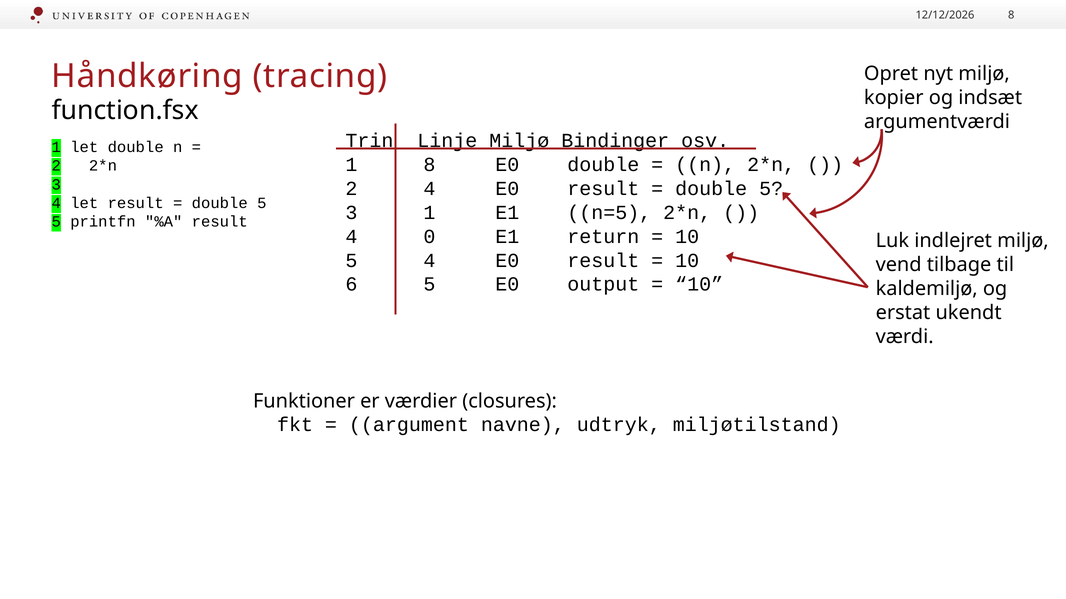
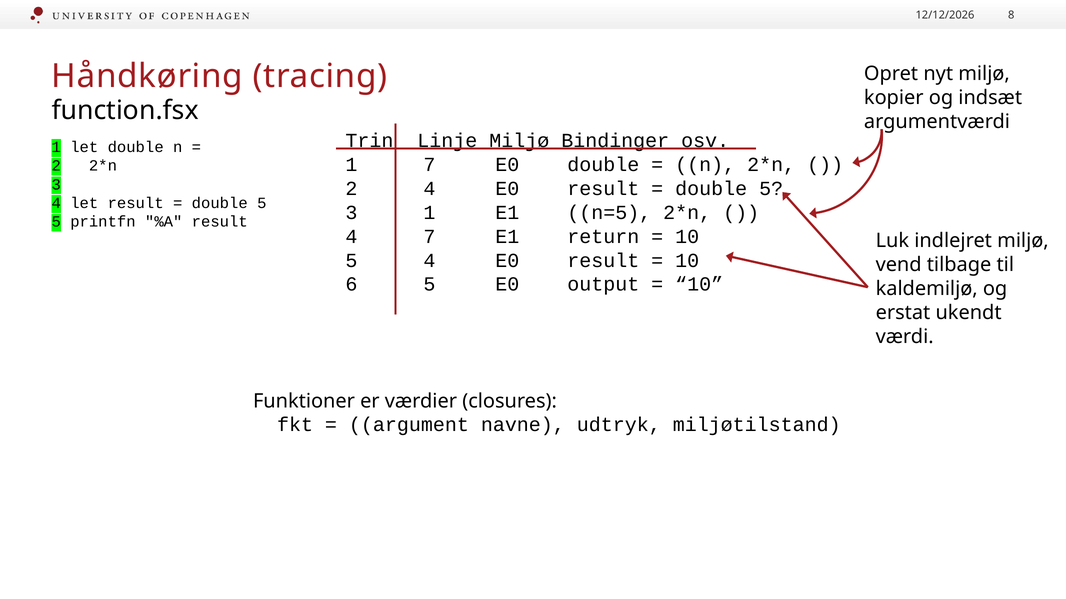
1 8: 8 -> 7
4 0: 0 -> 7
